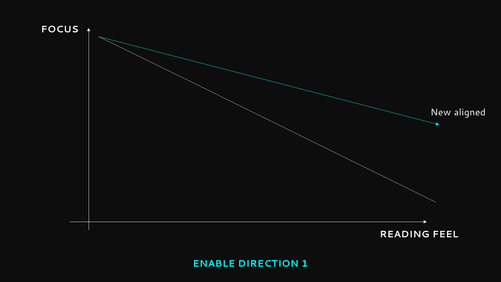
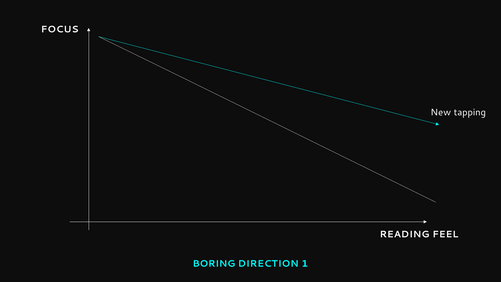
aligned: aligned -> tapping
ENABLE: ENABLE -> BORING
